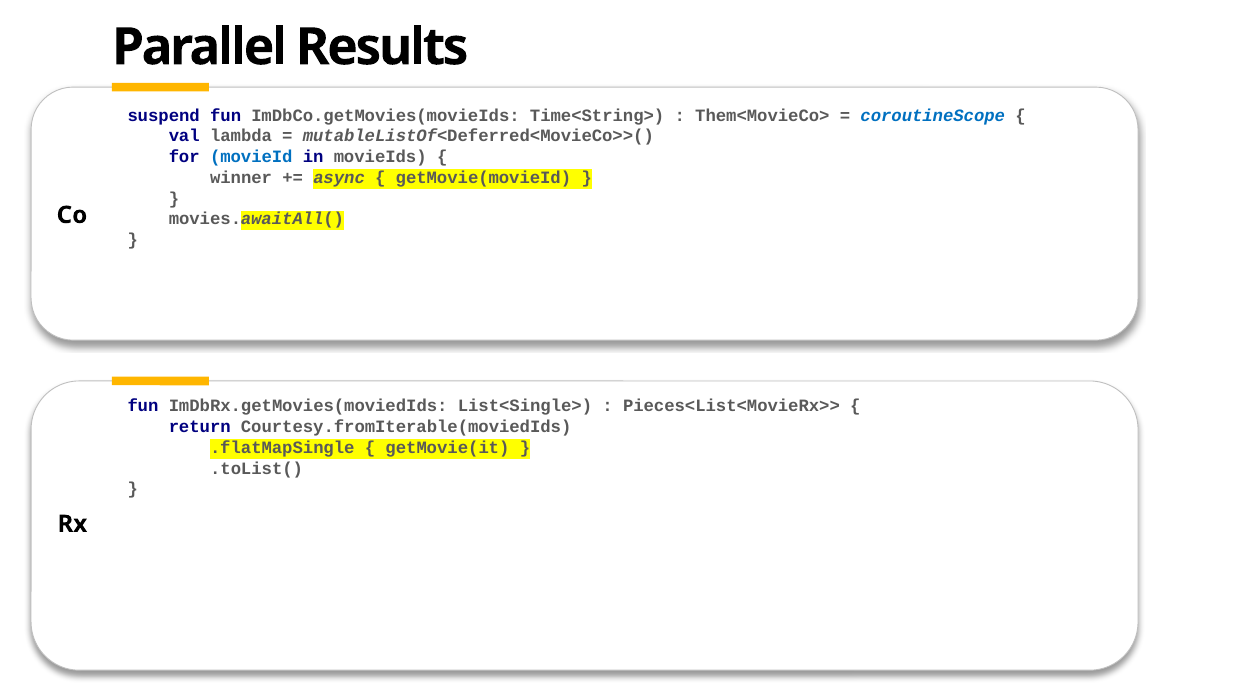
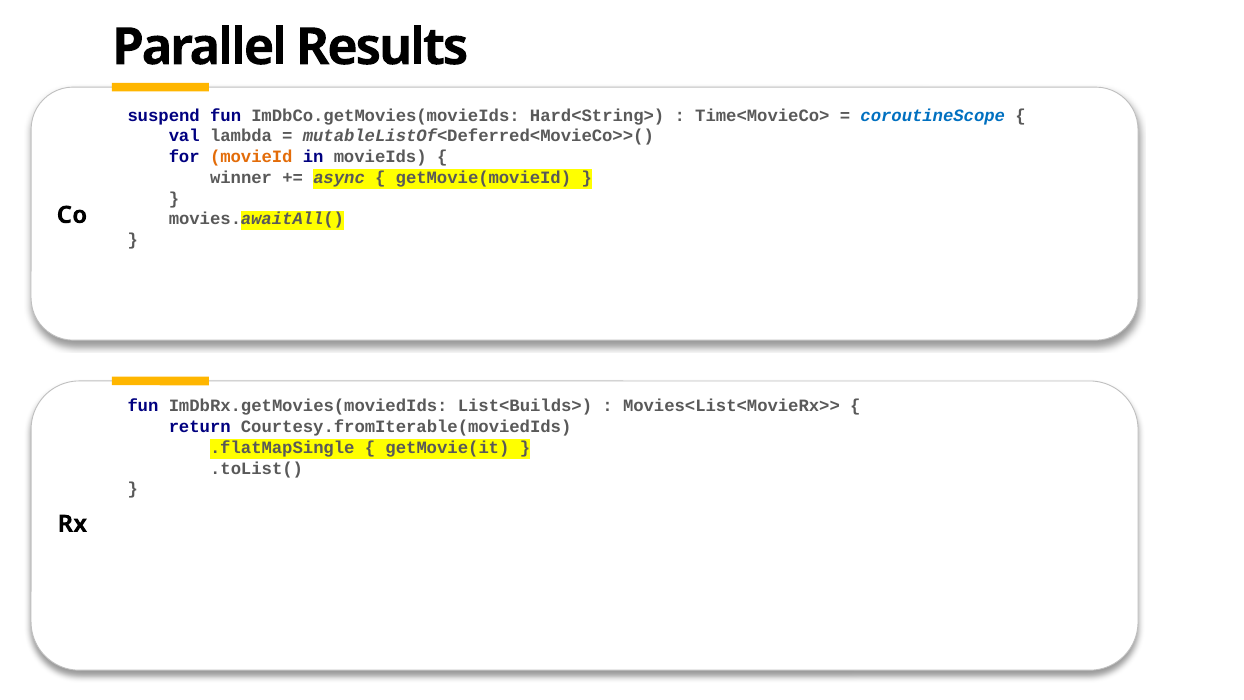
Time<String>: Time<String> -> Hard<String>
Them<MovieCo>: Them<MovieCo> -> Time<MovieCo>
movieId colour: blue -> orange
List<Single>: List<Single> -> List<Builds>
Pieces<List<MovieRx>>: Pieces<List<MovieRx>> -> Movies<List<MovieRx>>
